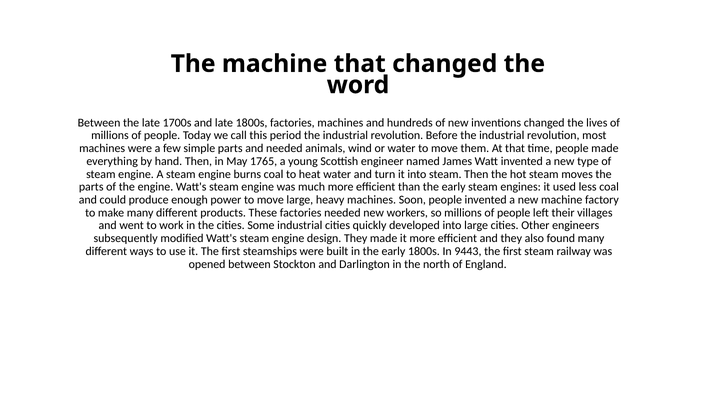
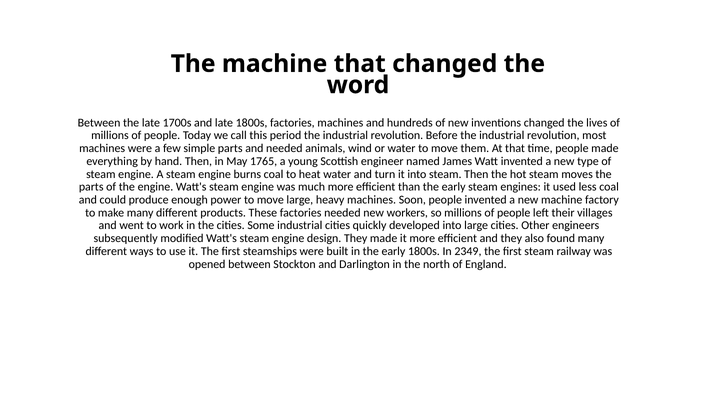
9443: 9443 -> 2349
